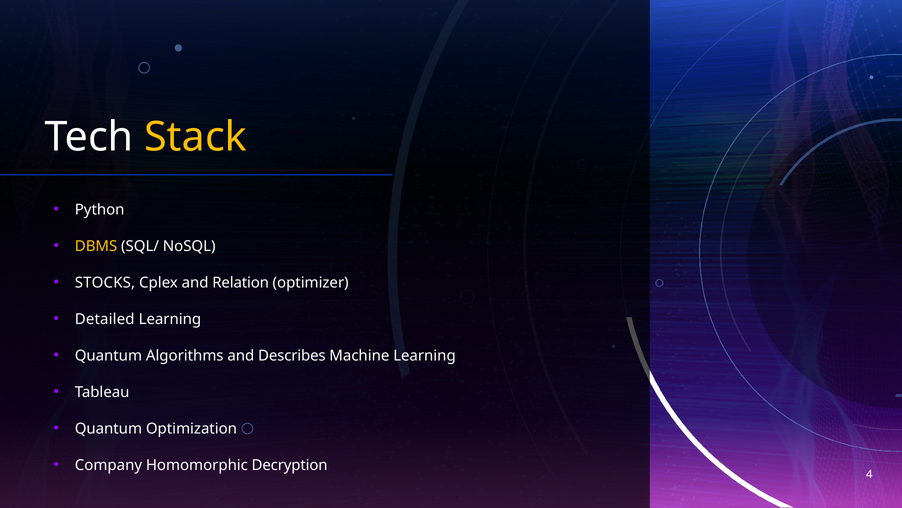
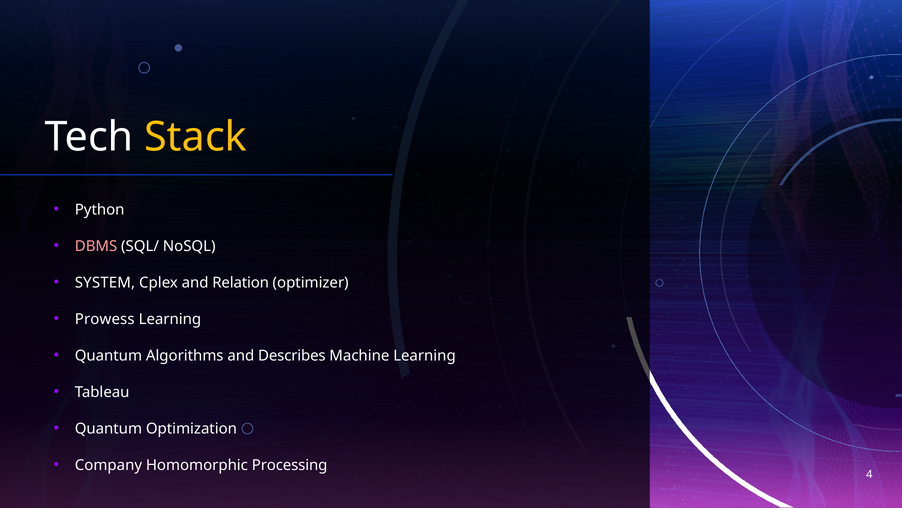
DBMS colour: yellow -> pink
STOCKS: STOCKS -> SYSTEM
Detailed: Detailed -> Prowess
Decryption: Decryption -> Processing
